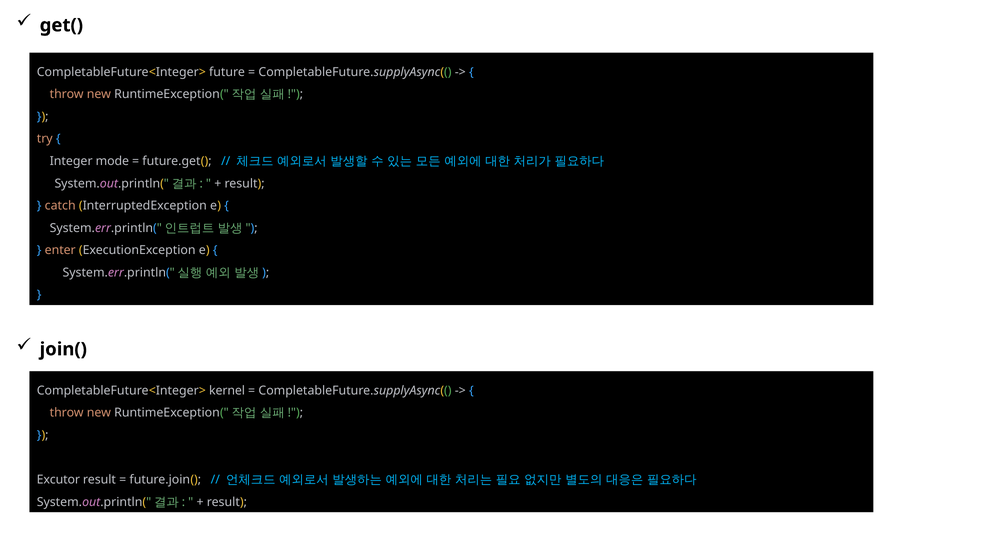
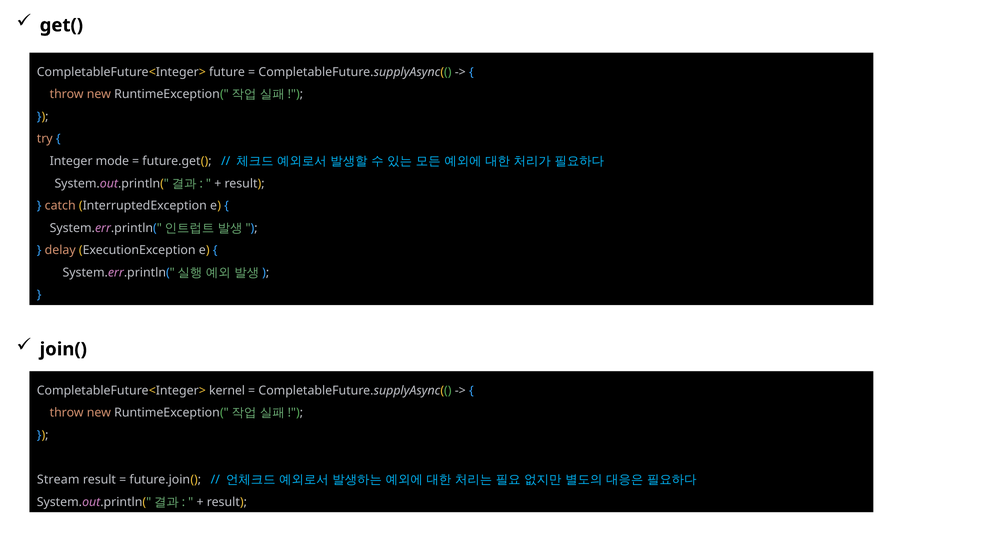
enter: enter -> delay
Excutor: Excutor -> Stream
